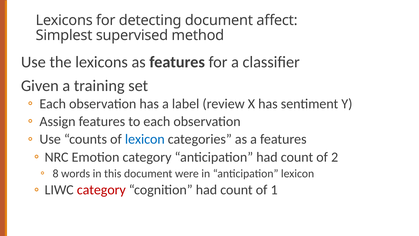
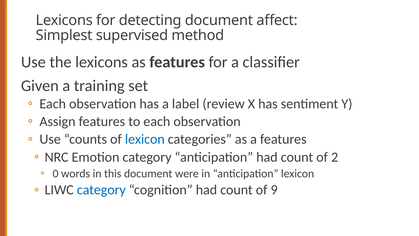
8: 8 -> 0
category at (101, 190) colour: red -> blue
1: 1 -> 9
